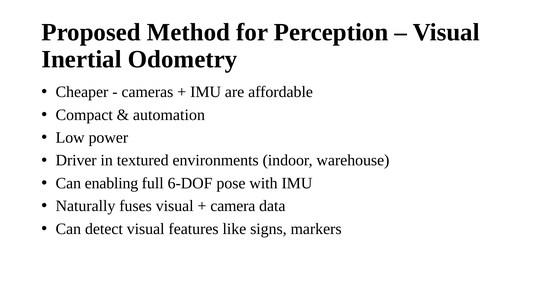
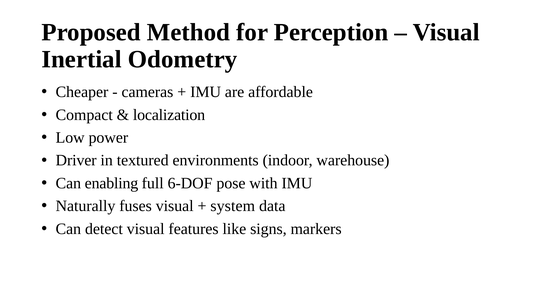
automation: automation -> localization
camera: camera -> system
